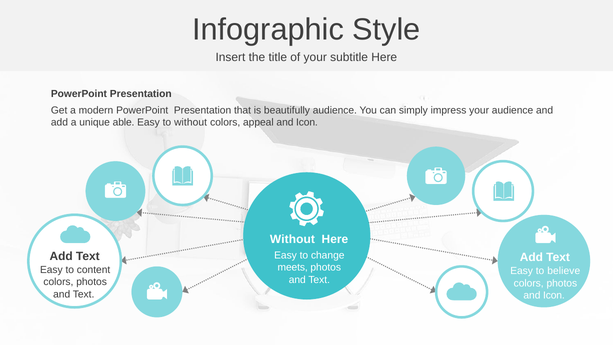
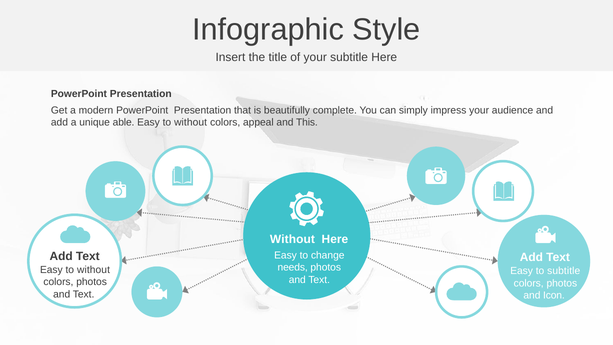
beautifully audience: audience -> complete
Icon at (307, 122): Icon -> This
meets: meets -> needs
content at (94, 270): content -> without
to believe: believe -> subtitle
